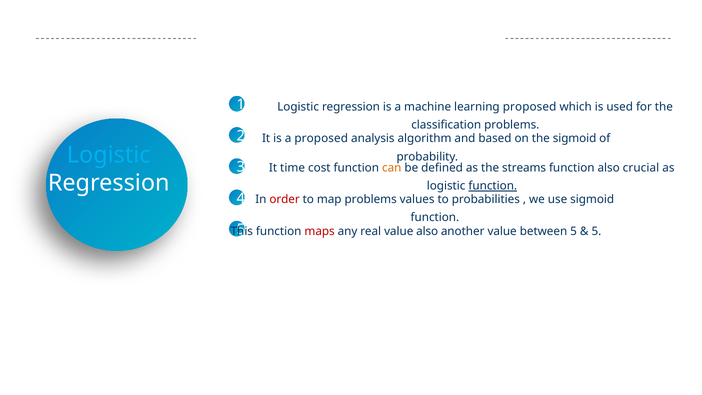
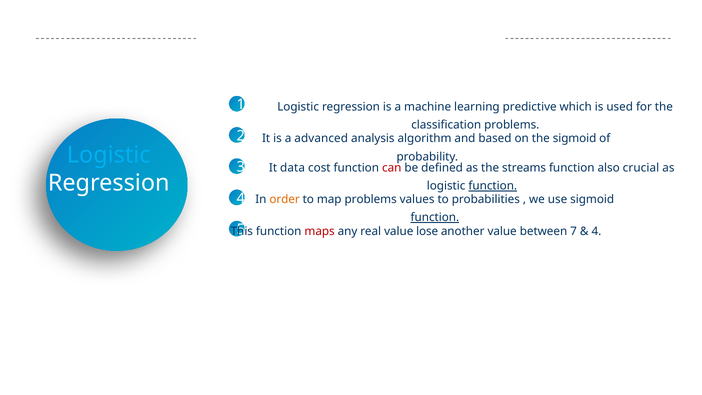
learning proposed: proposed -> predictive
a proposed: proposed -> advanced
time: time -> data
can colour: orange -> red
order colour: red -> orange
function at (435, 217) underline: none -> present
value also: also -> lose
between 5: 5 -> 7
5 at (596, 231): 5 -> 4
